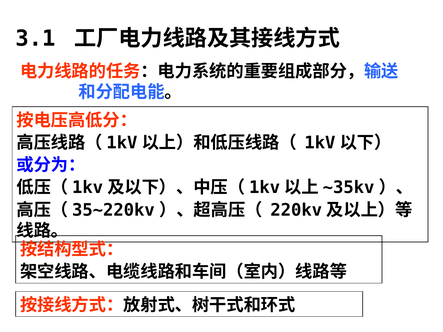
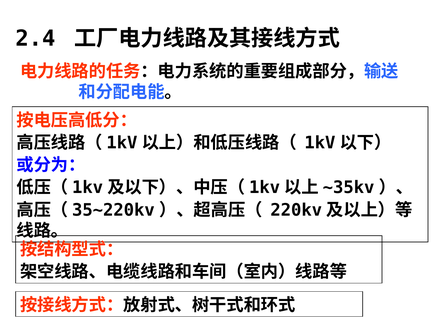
3.1: 3.1 -> 2.4
